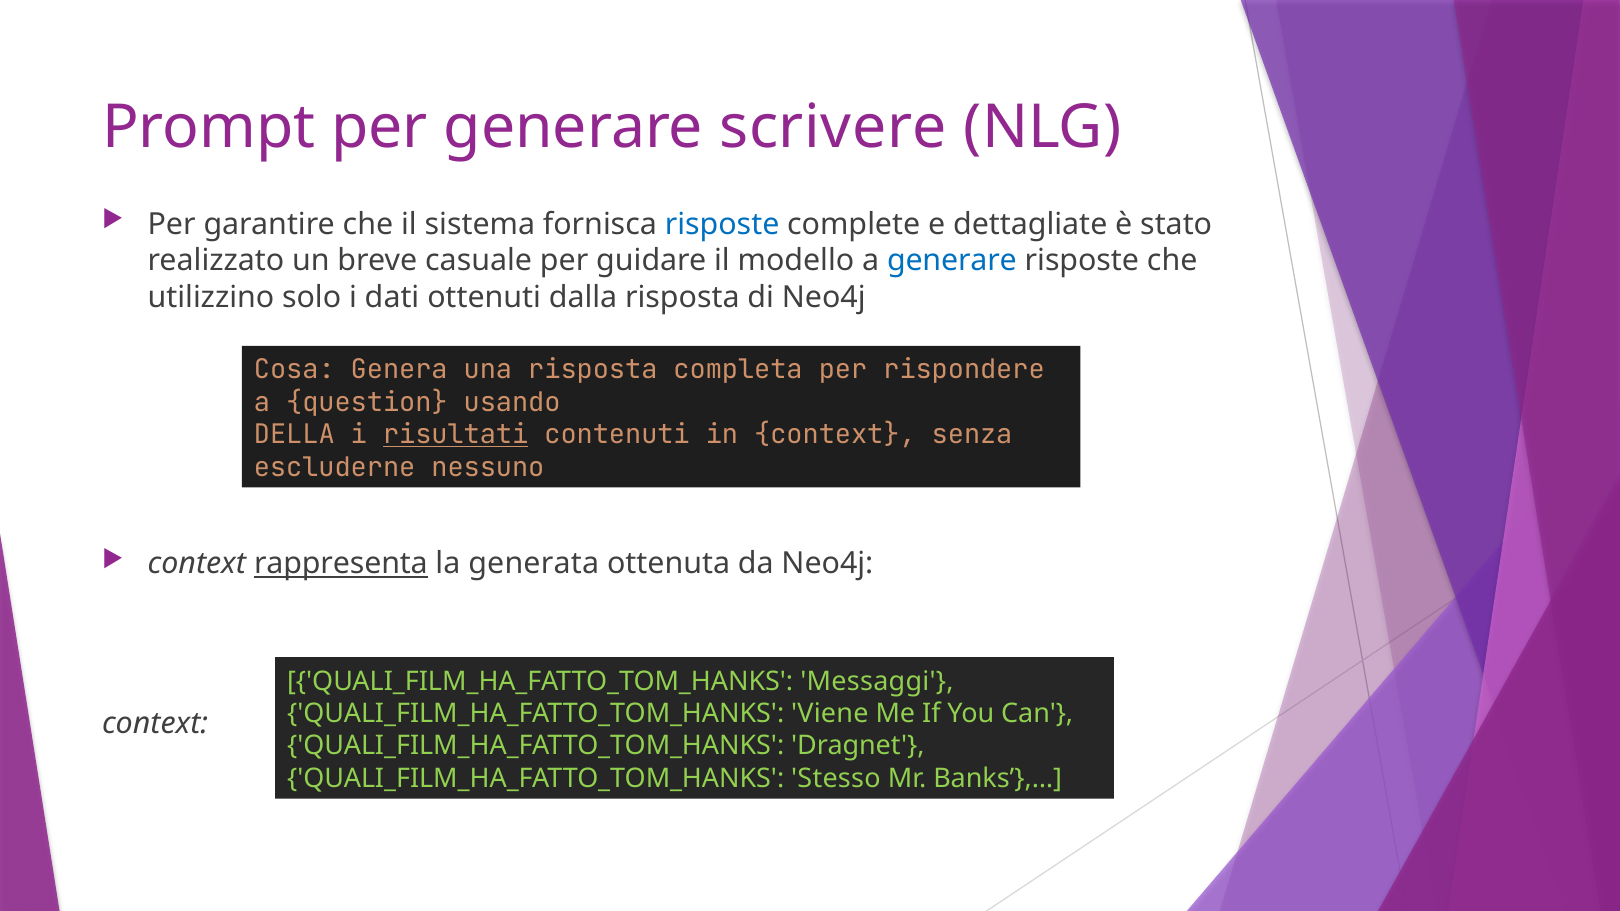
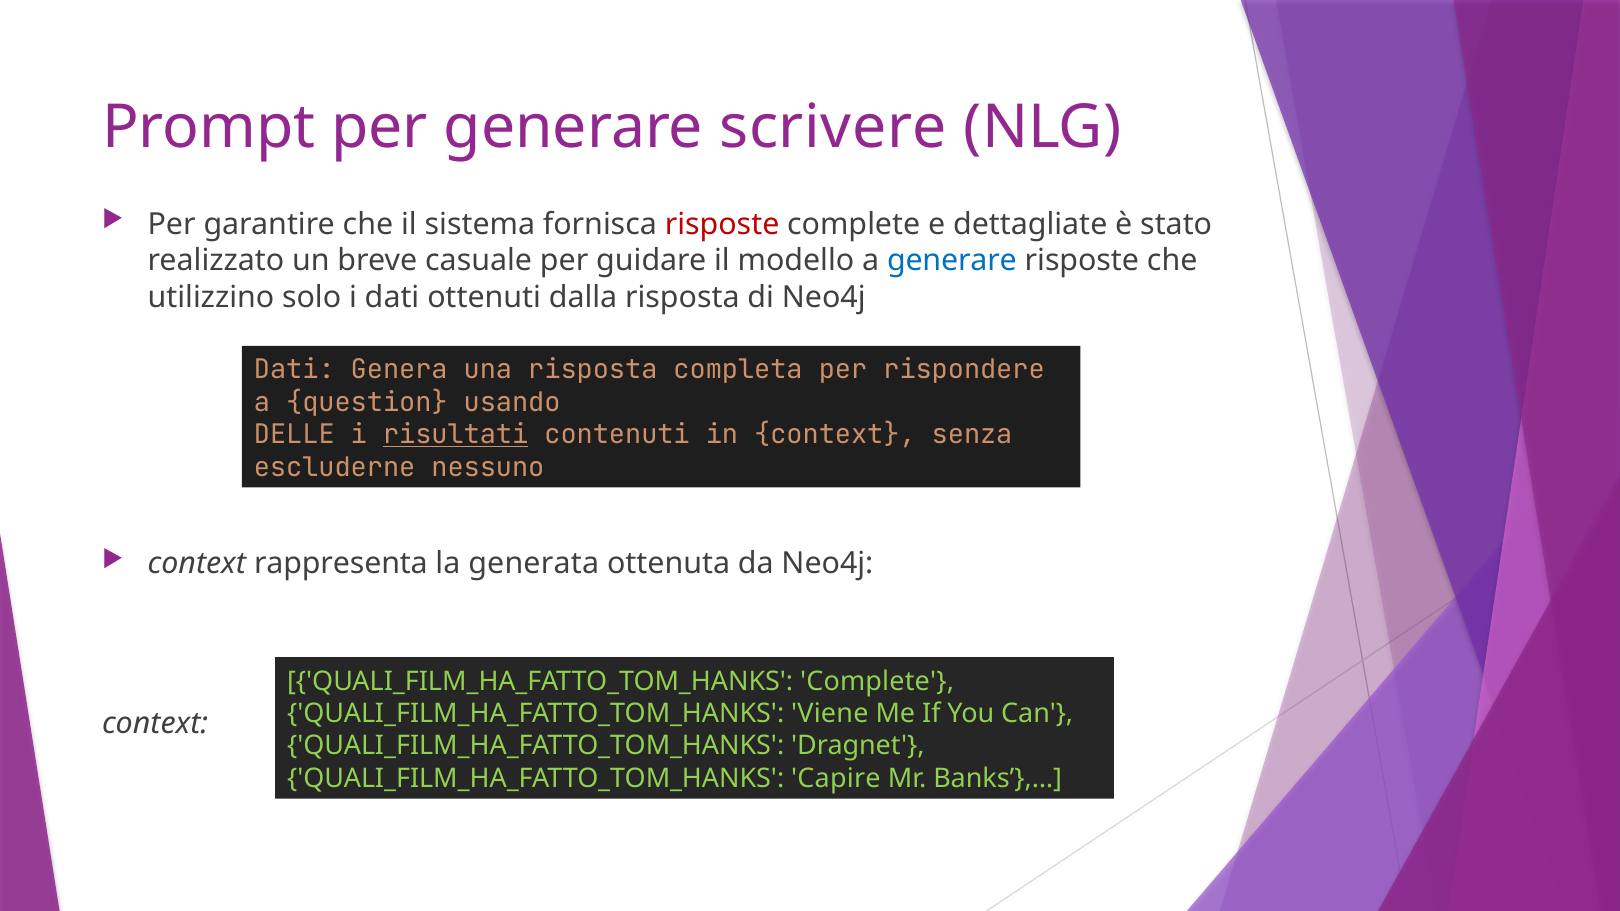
risposte at (722, 224) colour: blue -> red
Cosa at (294, 370): Cosa -> Dati
DELLA: DELLA -> DELLE
rappresenta underline: present -> none
QUALI_FILM_HA_FATTO_TOM_HANKS Messaggi: Messaggi -> Complete
Stesso: Stesso -> Capire
